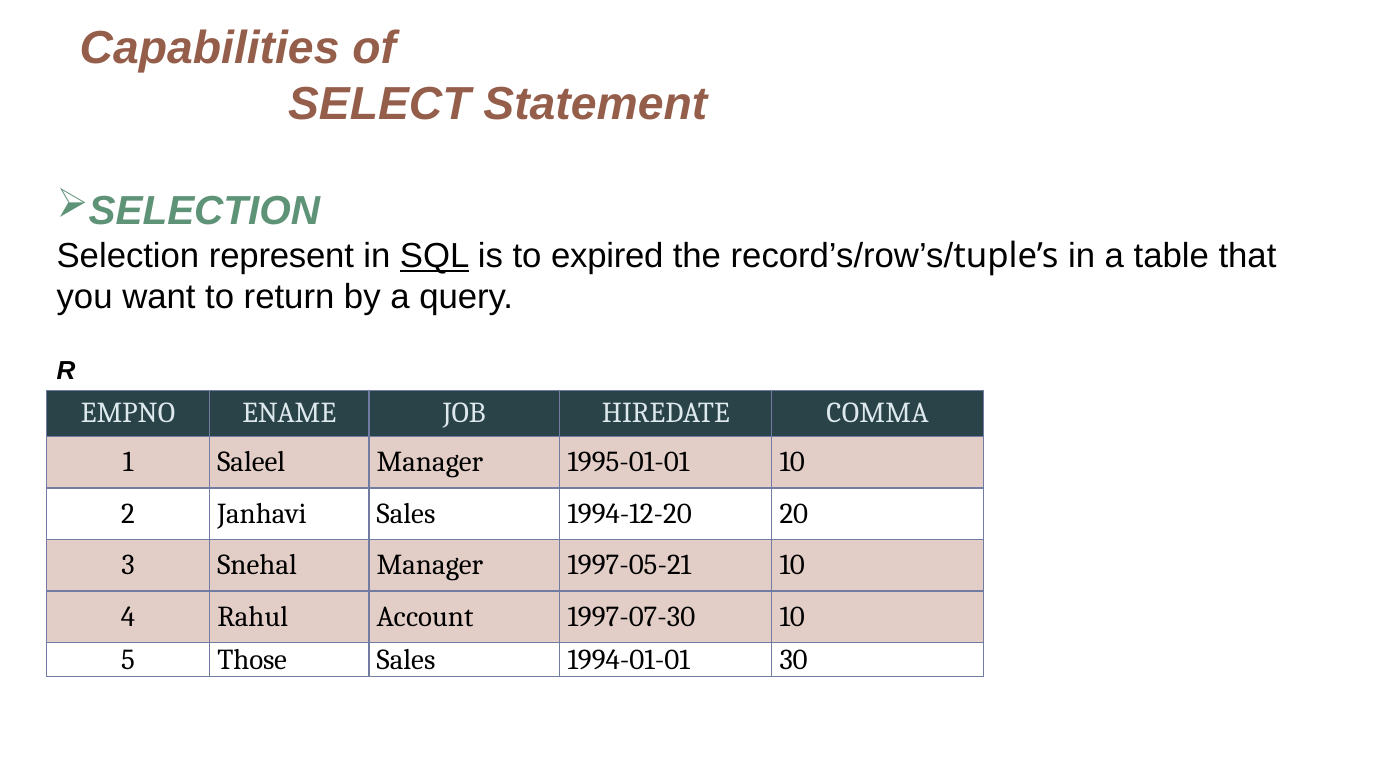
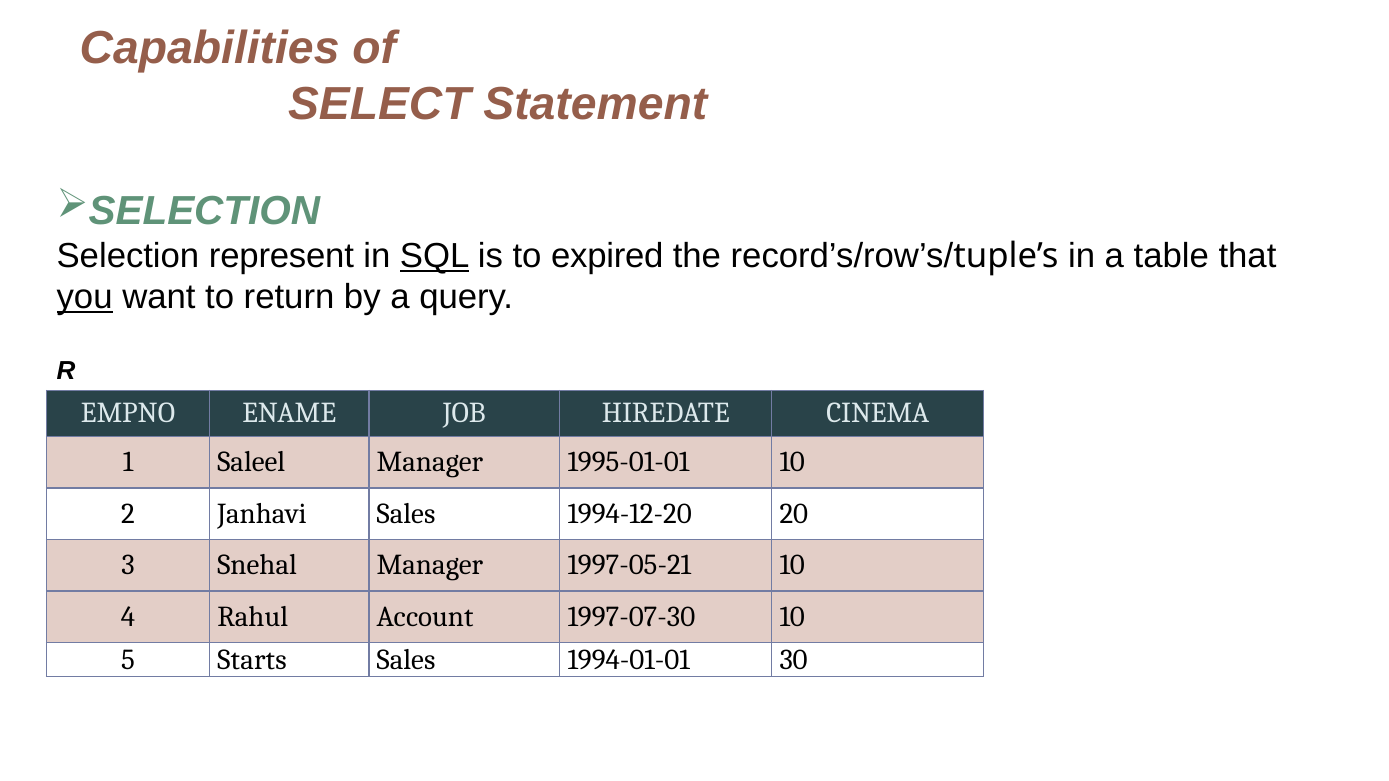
you underline: none -> present
COMMA: COMMA -> CINEMA
Those: Those -> Starts
